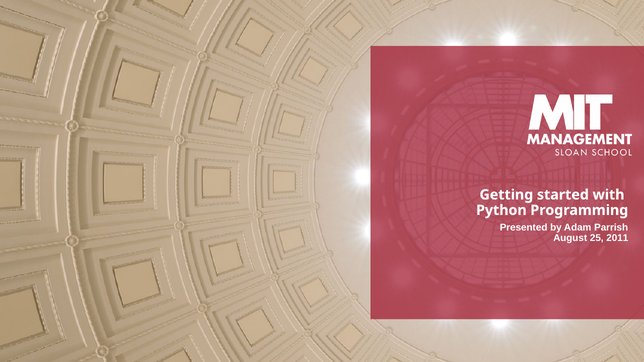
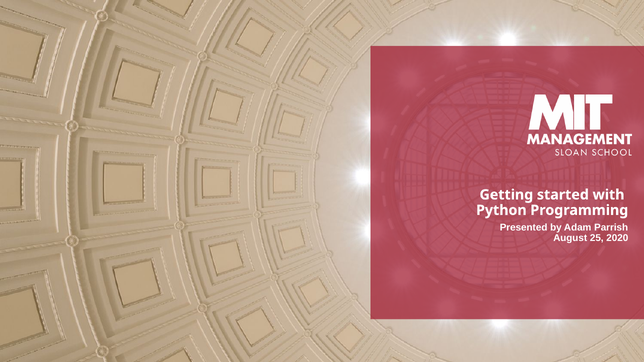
2011: 2011 -> 2020
